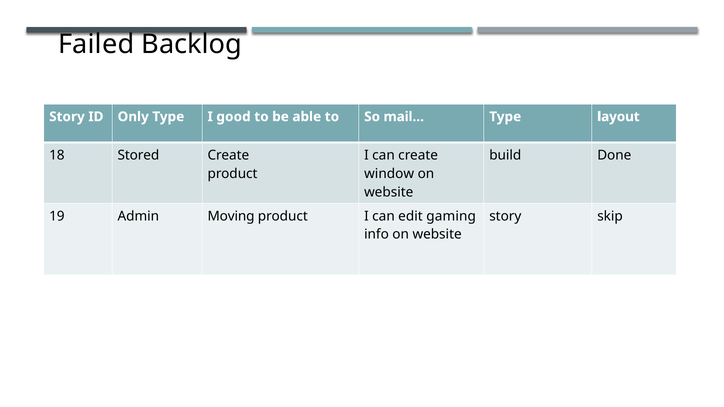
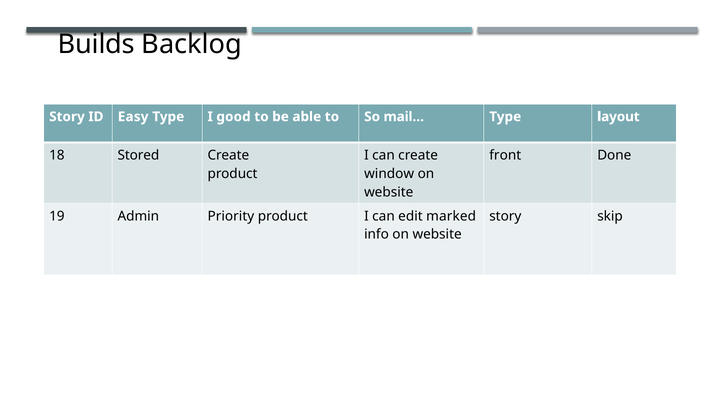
Failed: Failed -> Builds
Only: Only -> Easy
build: build -> front
Moving: Moving -> Priority
gaming: gaming -> marked
